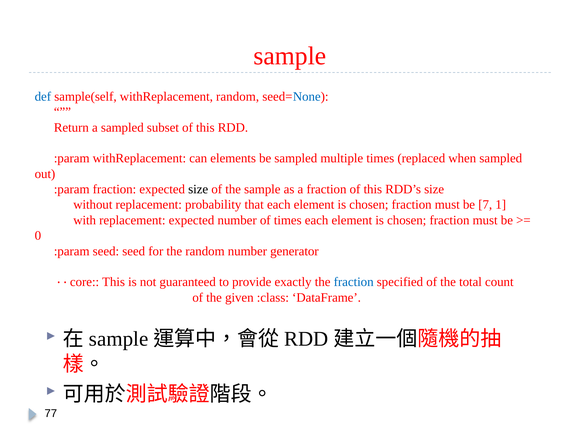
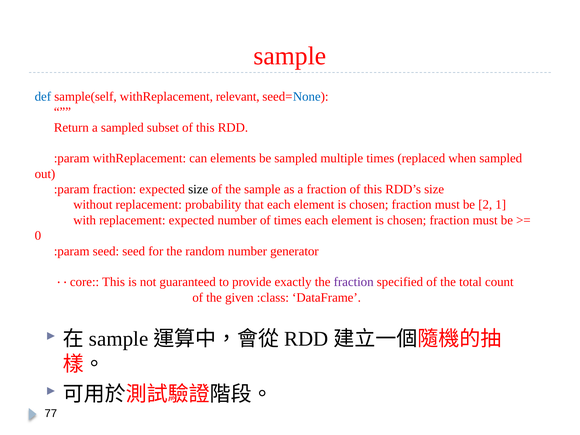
withReplacement random: random -> relevant
7: 7 -> 2
fraction at (354, 282) colour: blue -> purple
